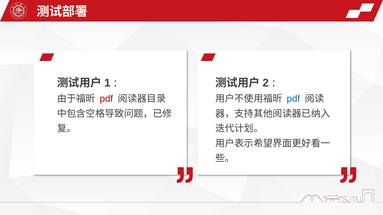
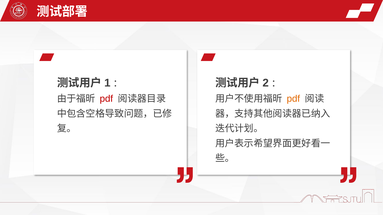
pdf at (293, 99) colour: blue -> orange
